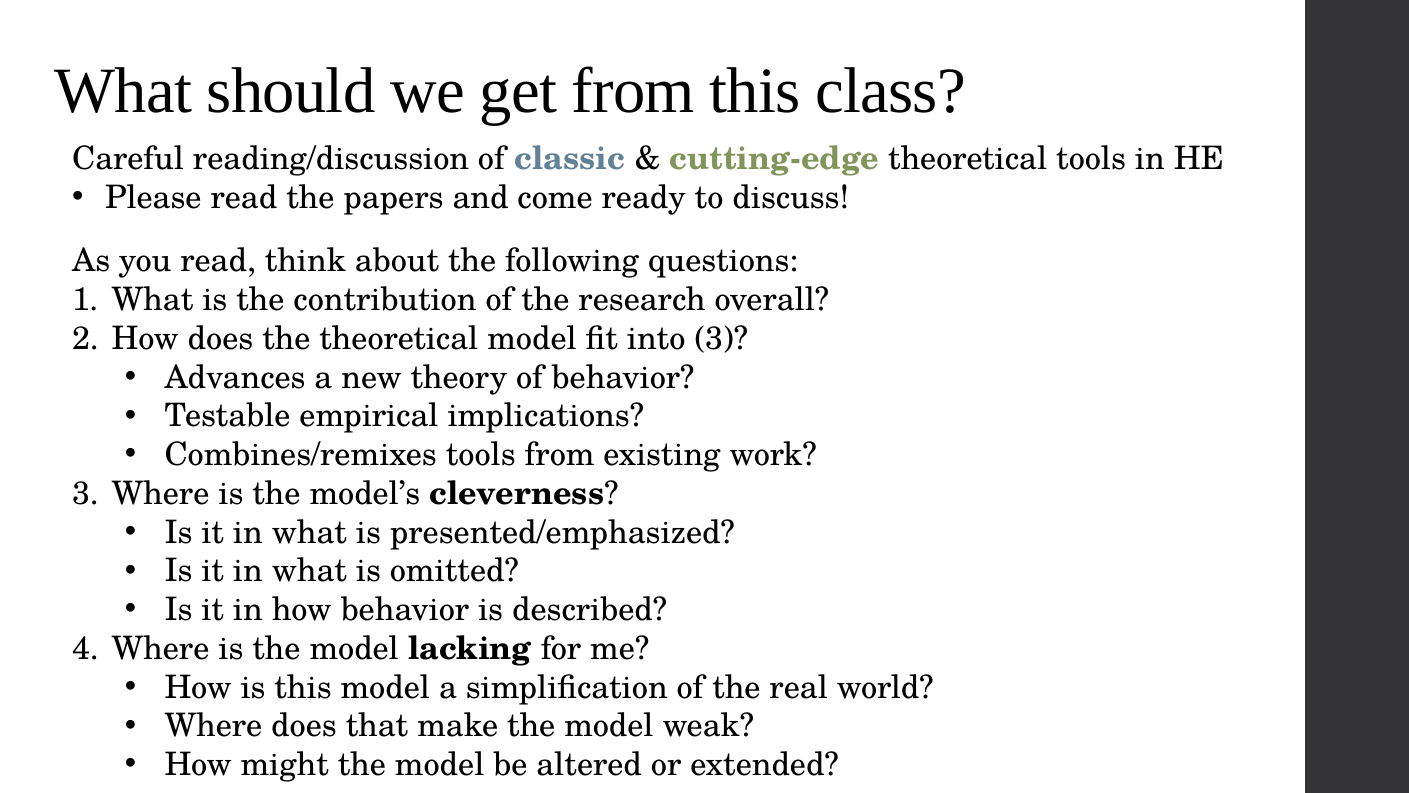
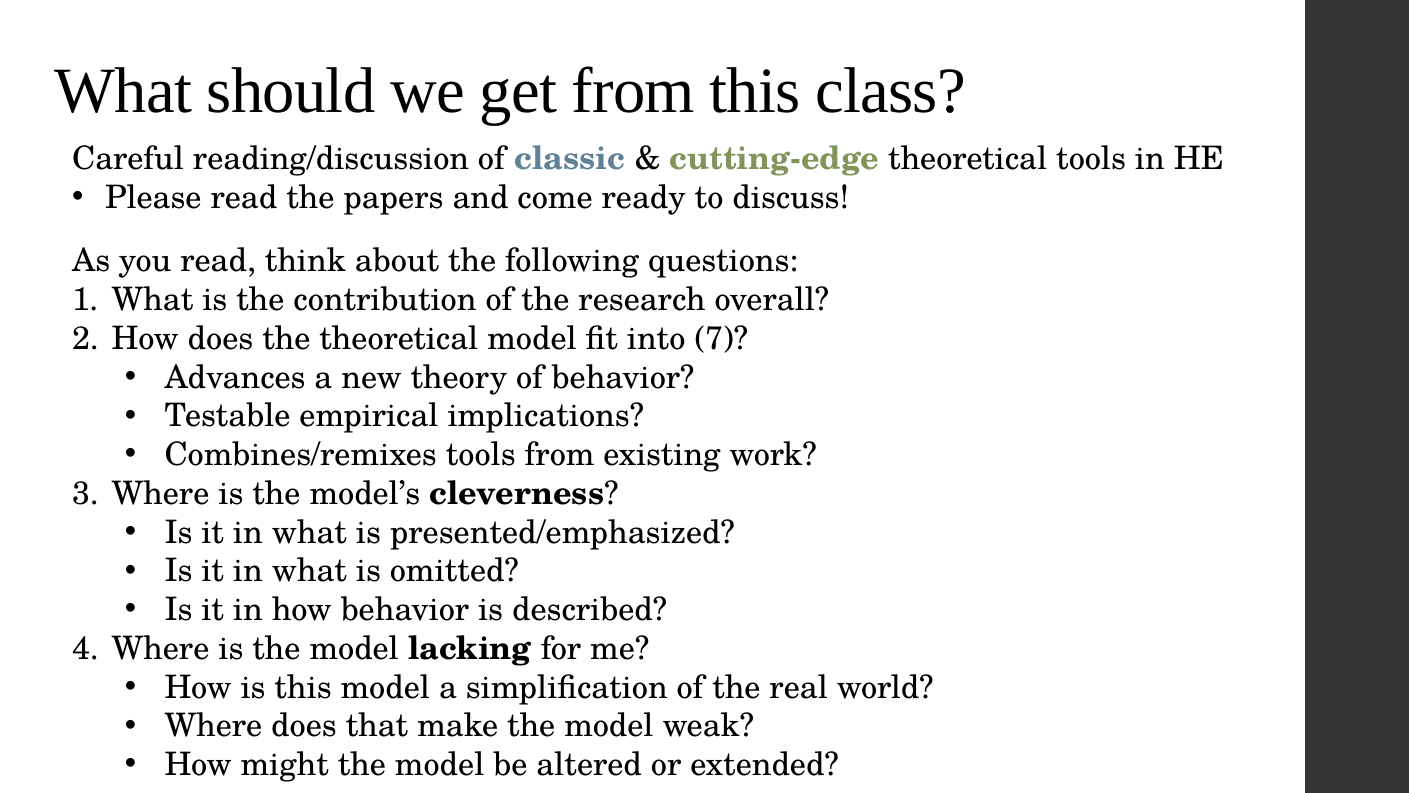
into 3: 3 -> 7
